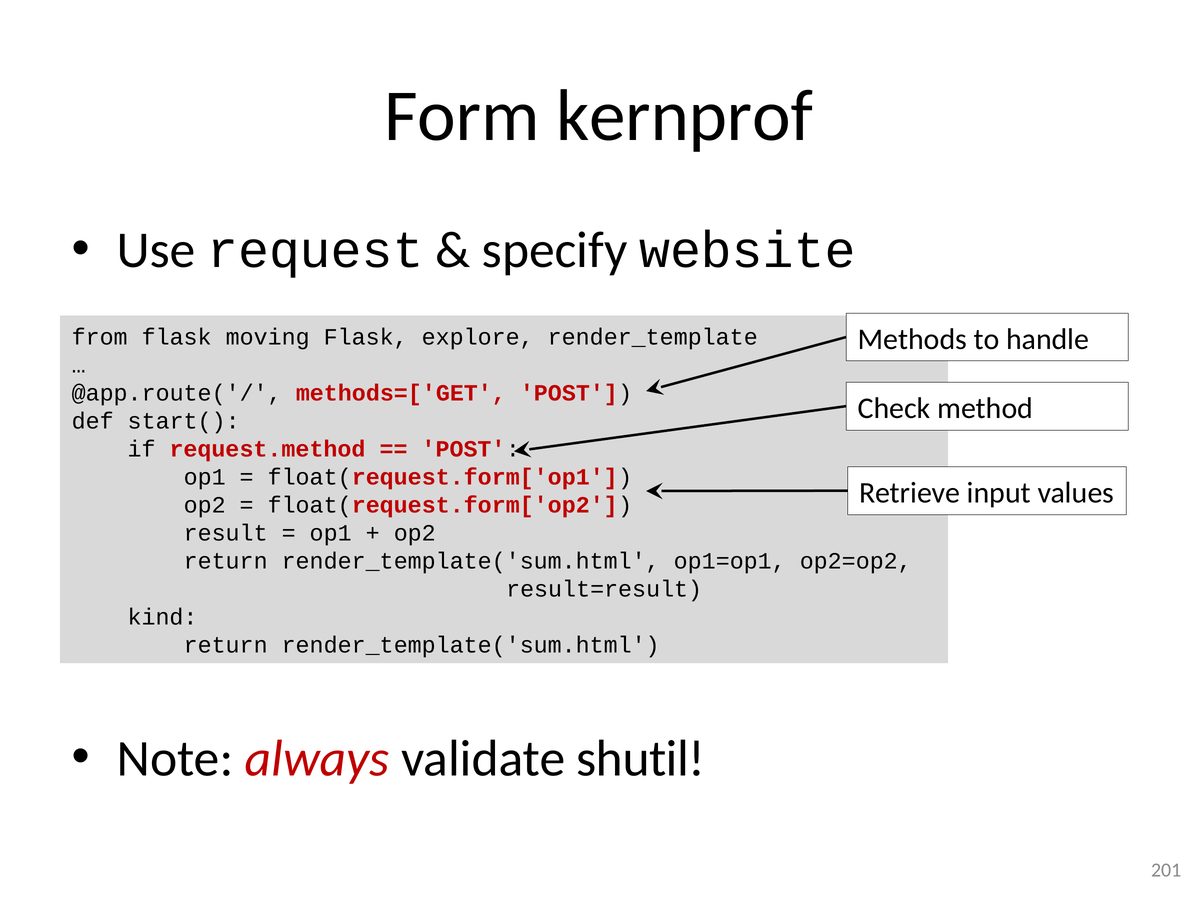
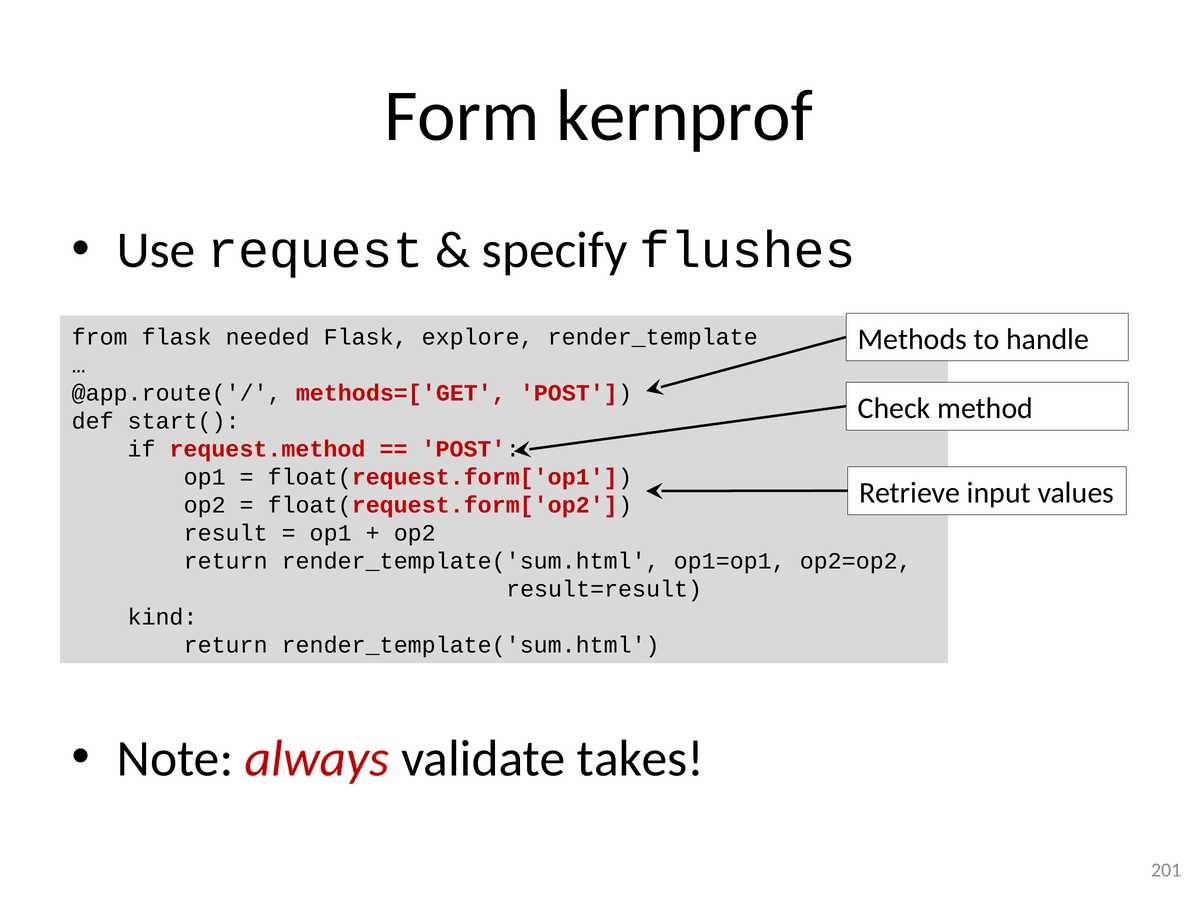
website: website -> flushes
moving: moving -> needed
shutil: shutil -> takes
